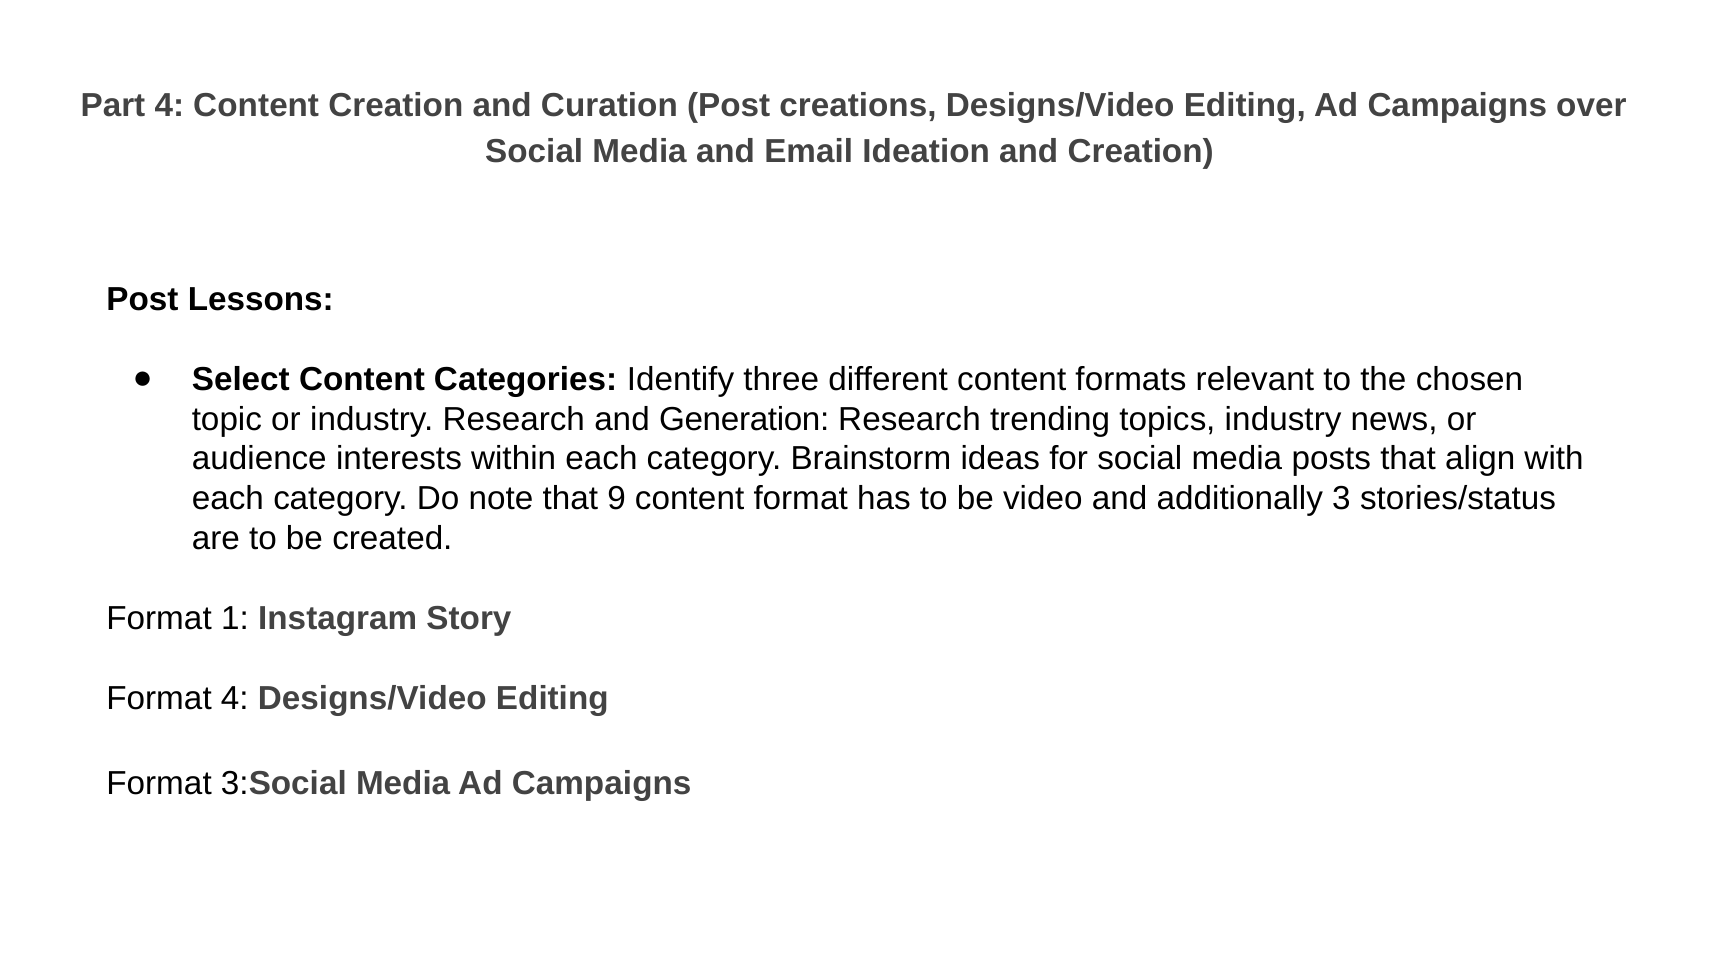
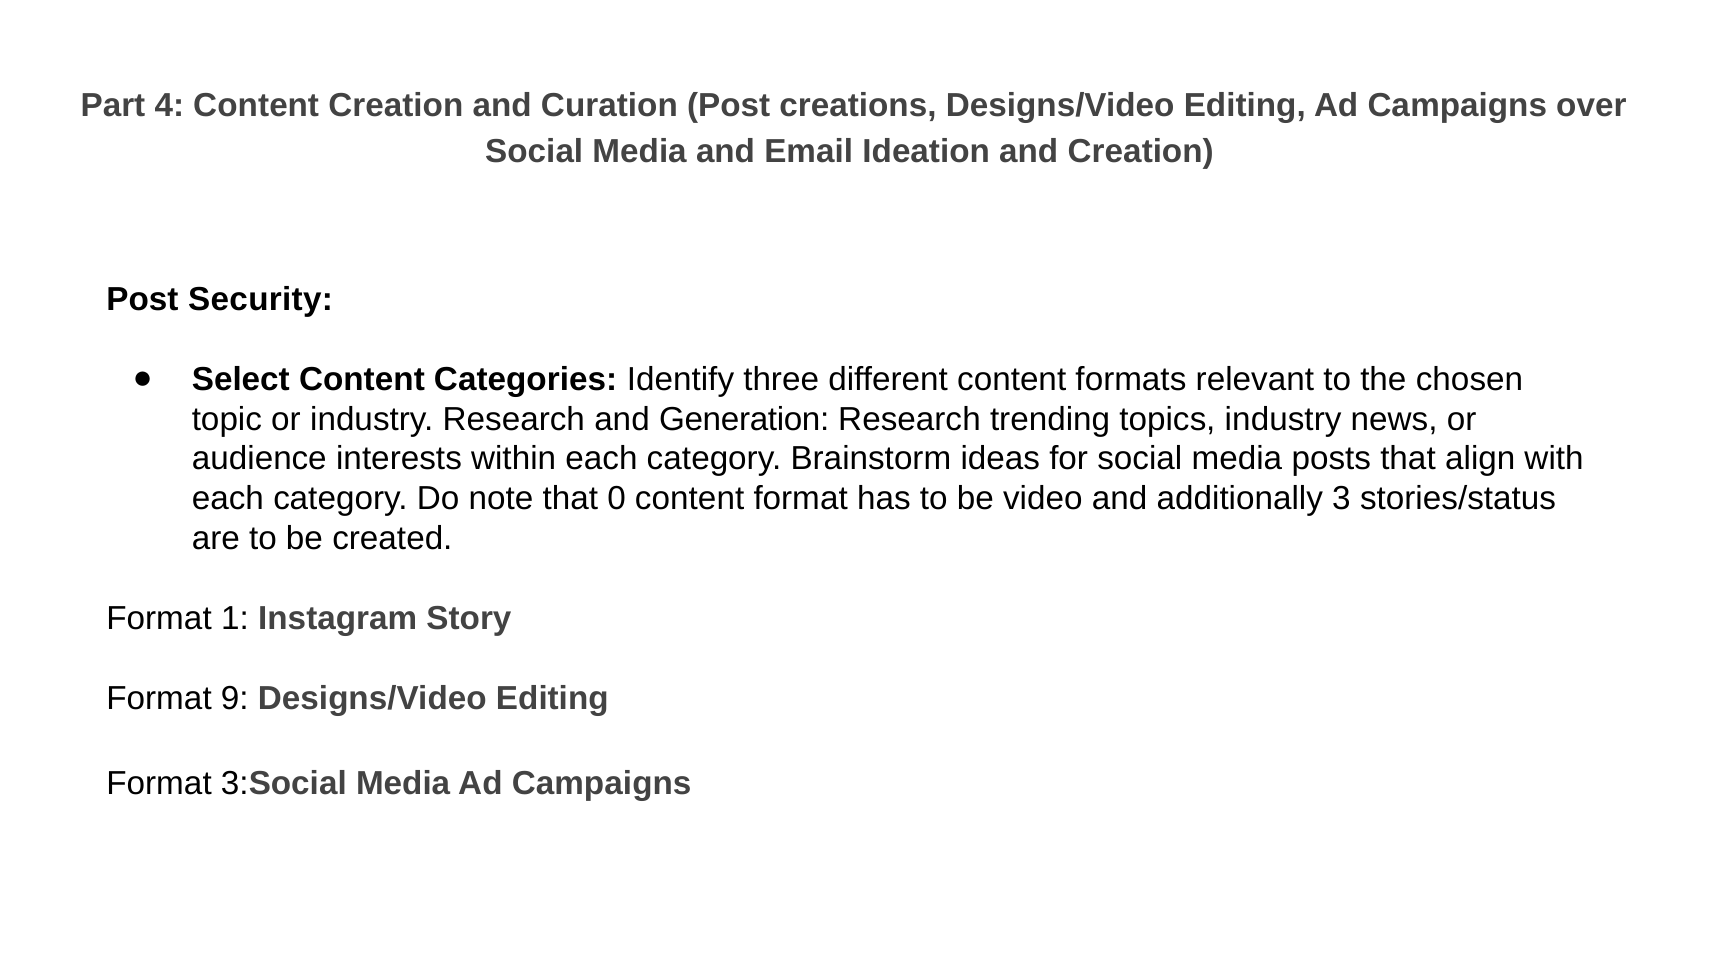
Lessons: Lessons -> Security
9: 9 -> 0
Format 4: 4 -> 9
